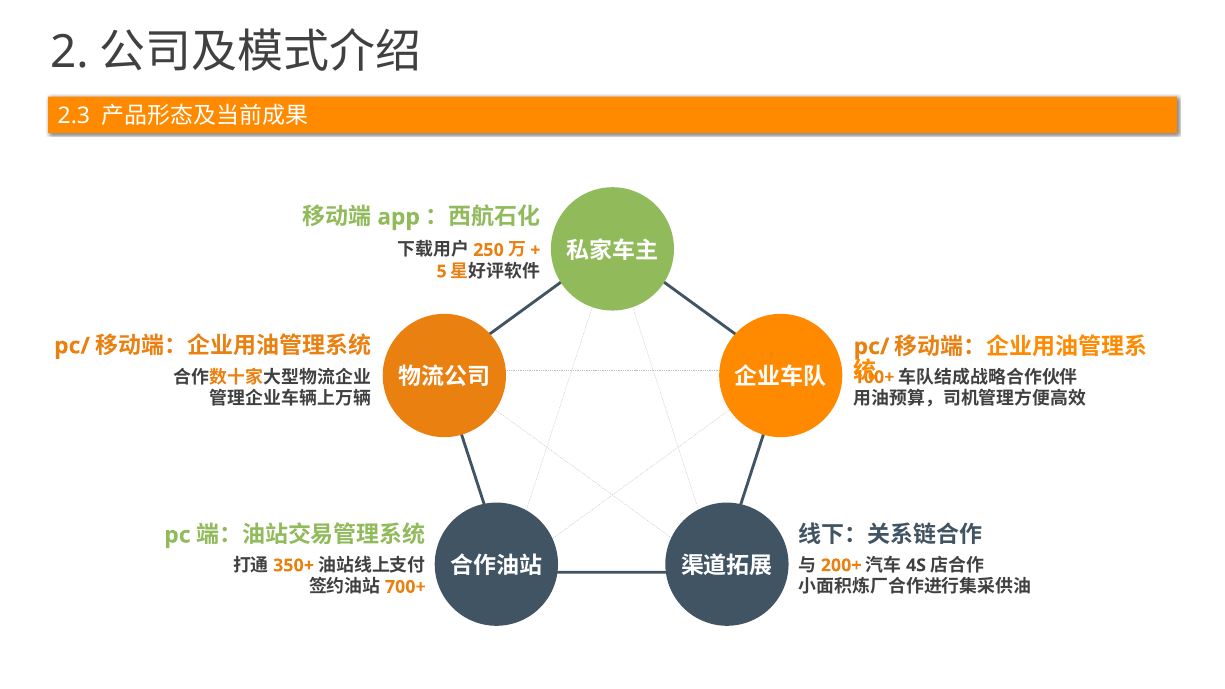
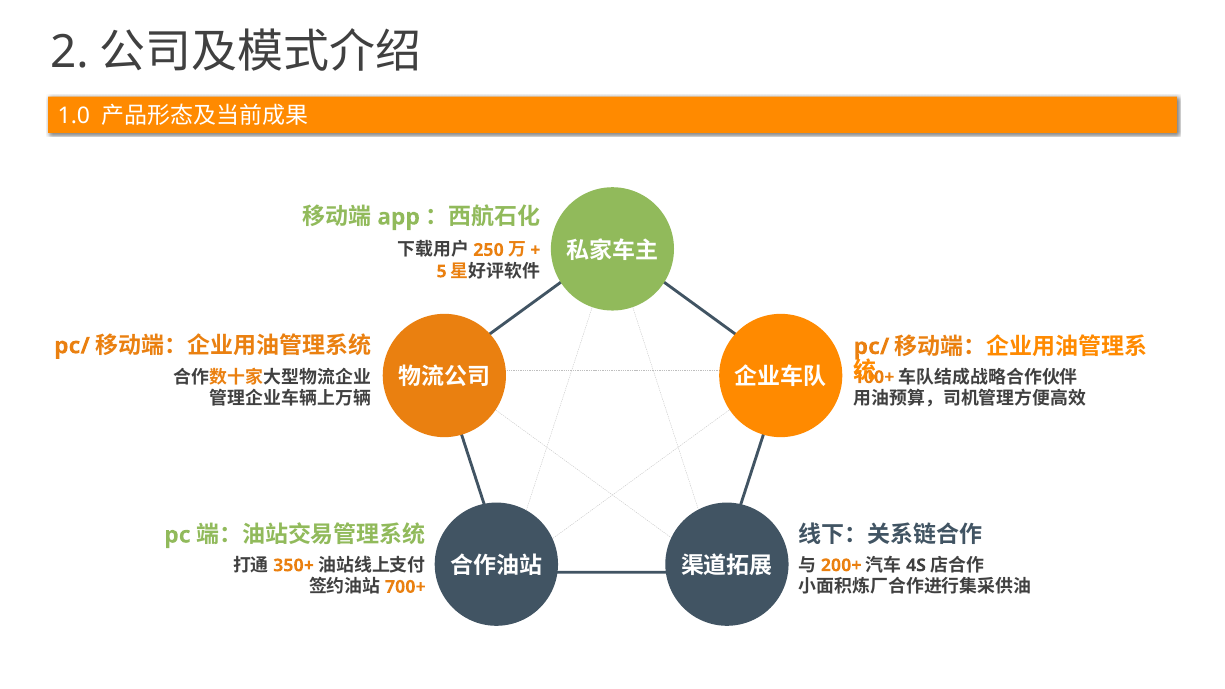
2.3: 2.3 -> 1.0
